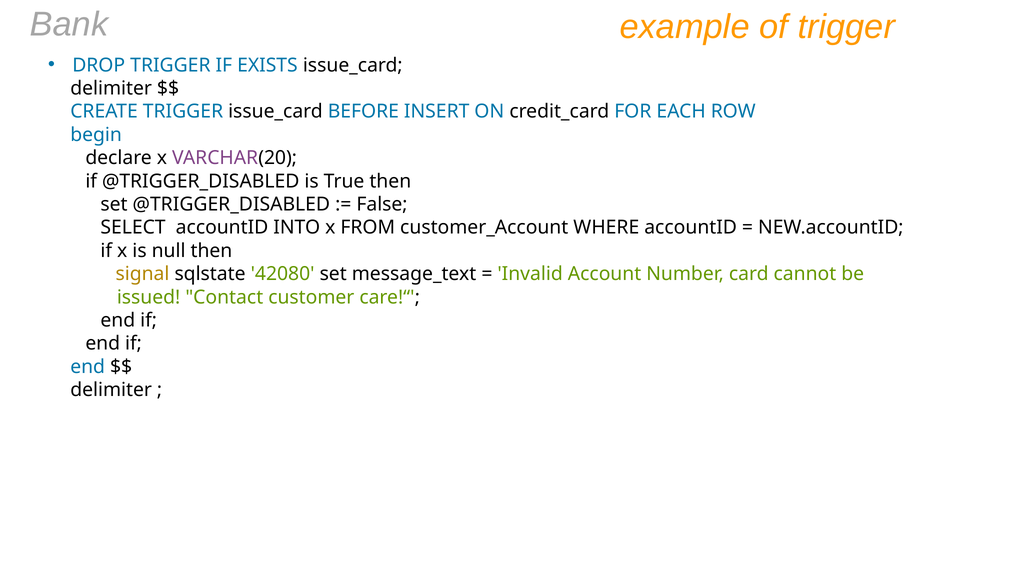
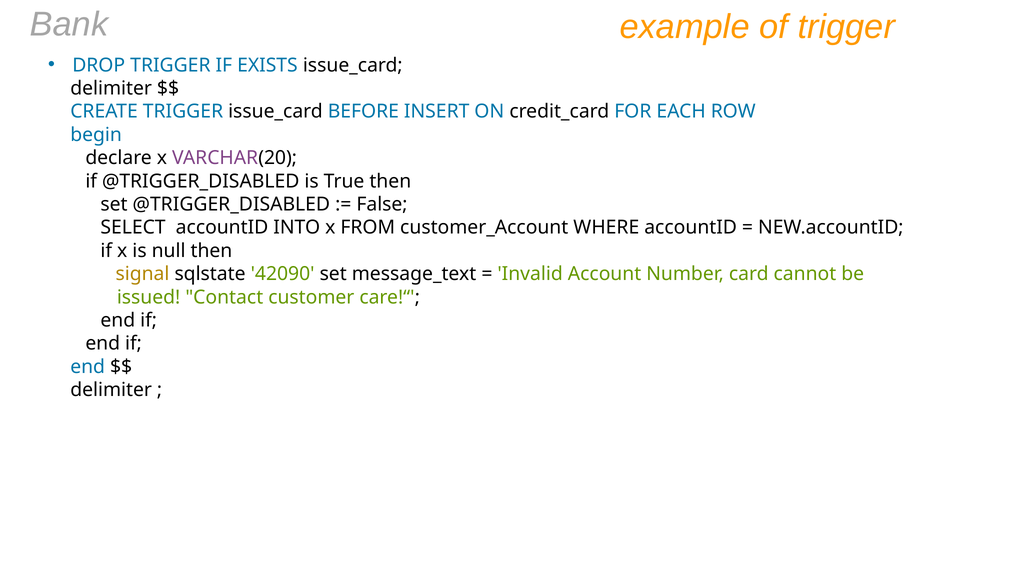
42080: 42080 -> 42090
